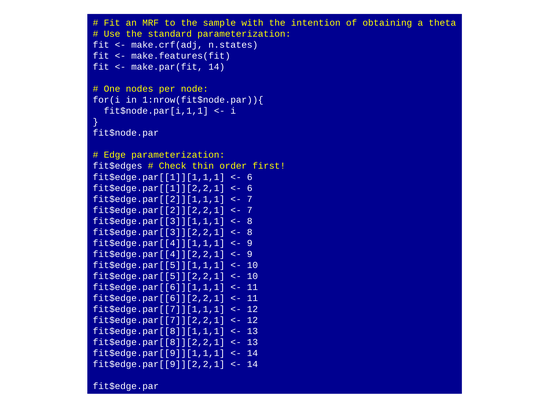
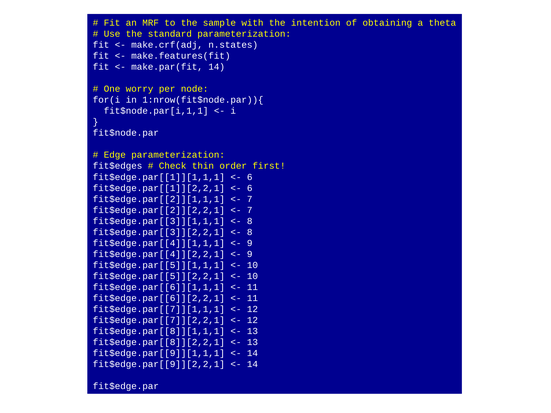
nodes: nodes -> worry
